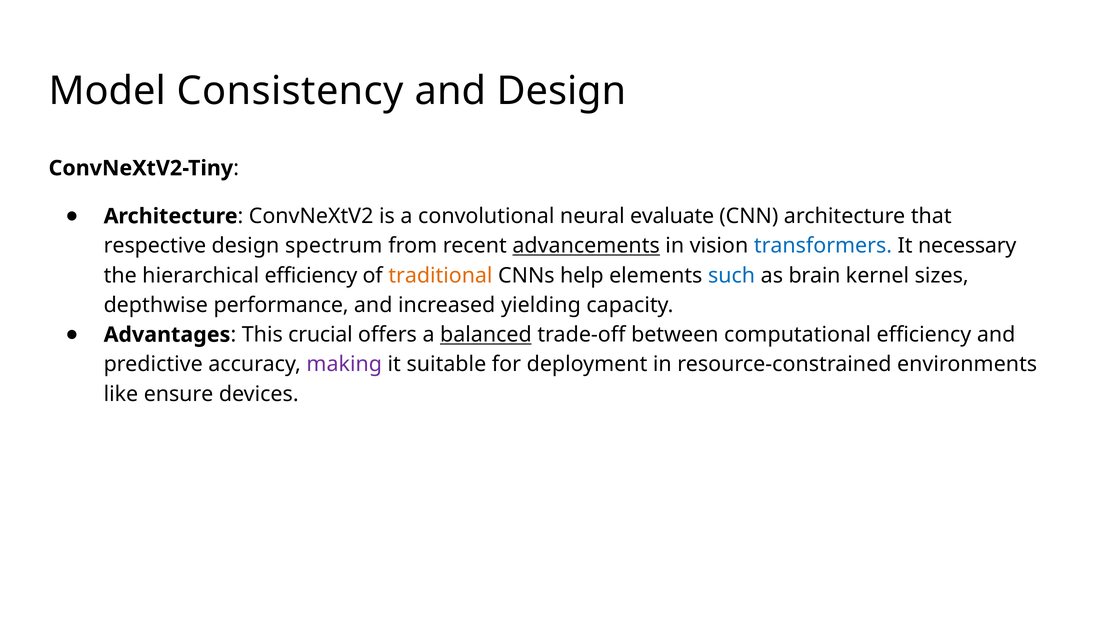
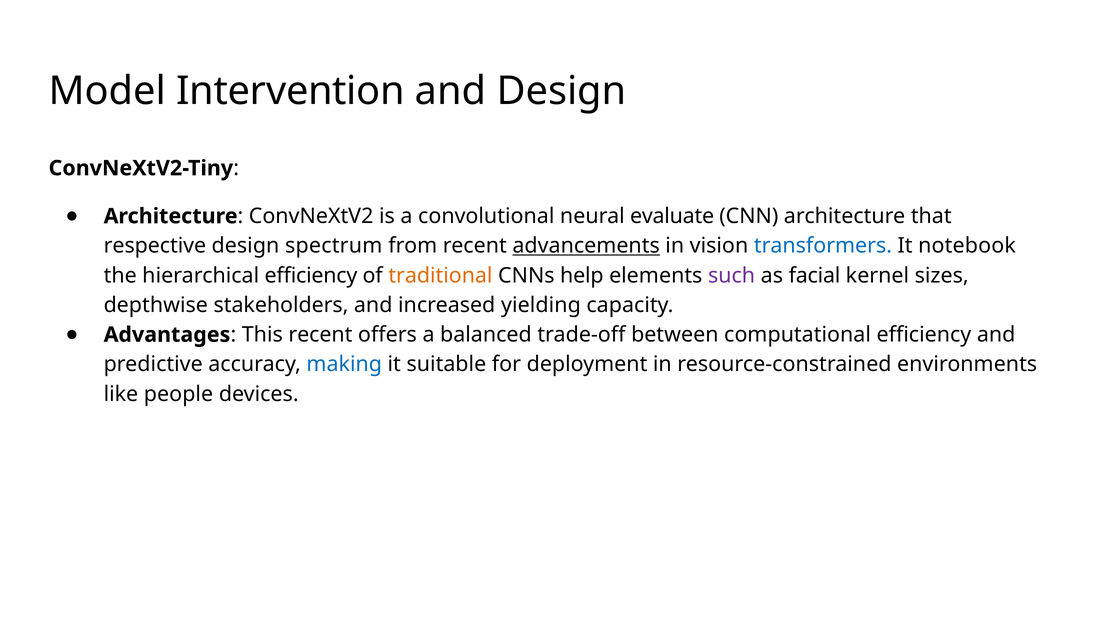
Consistency: Consistency -> Intervention
necessary: necessary -> notebook
such colour: blue -> purple
brain: brain -> facial
performance: performance -> stakeholders
This crucial: crucial -> recent
balanced underline: present -> none
making colour: purple -> blue
ensure: ensure -> people
